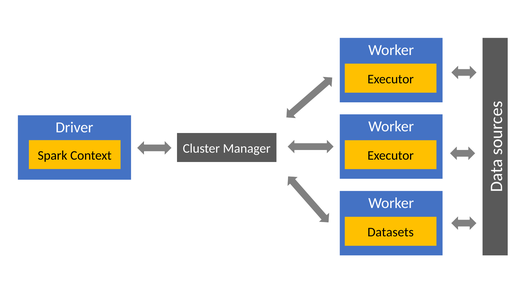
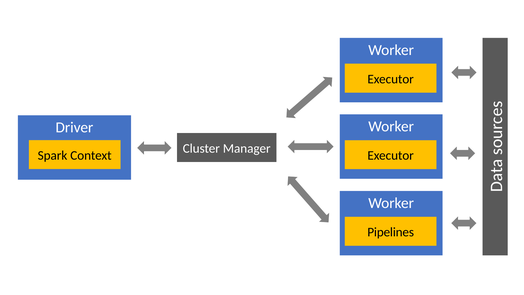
Datasets: Datasets -> Pipelines
